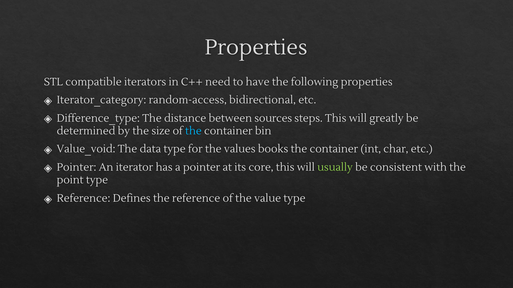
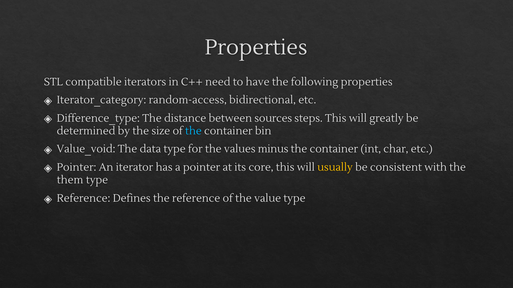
books: books -> minus
usually colour: light green -> yellow
point: point -> them
